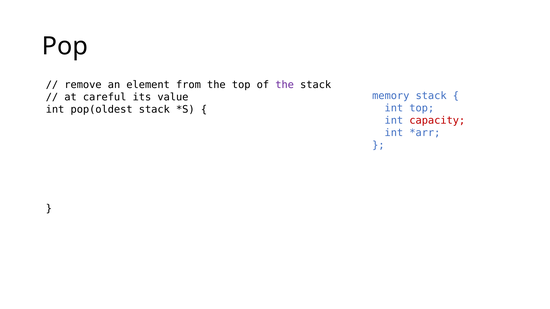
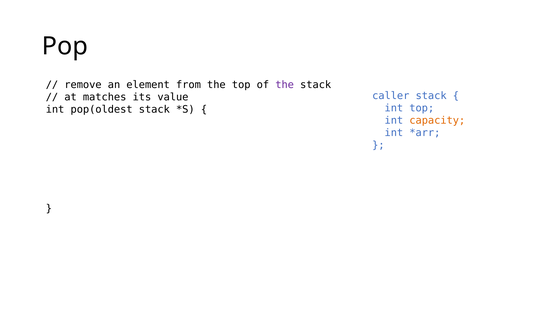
memory: memory -> caller
careful: careful -> matches
capacity colour: red -> orange
